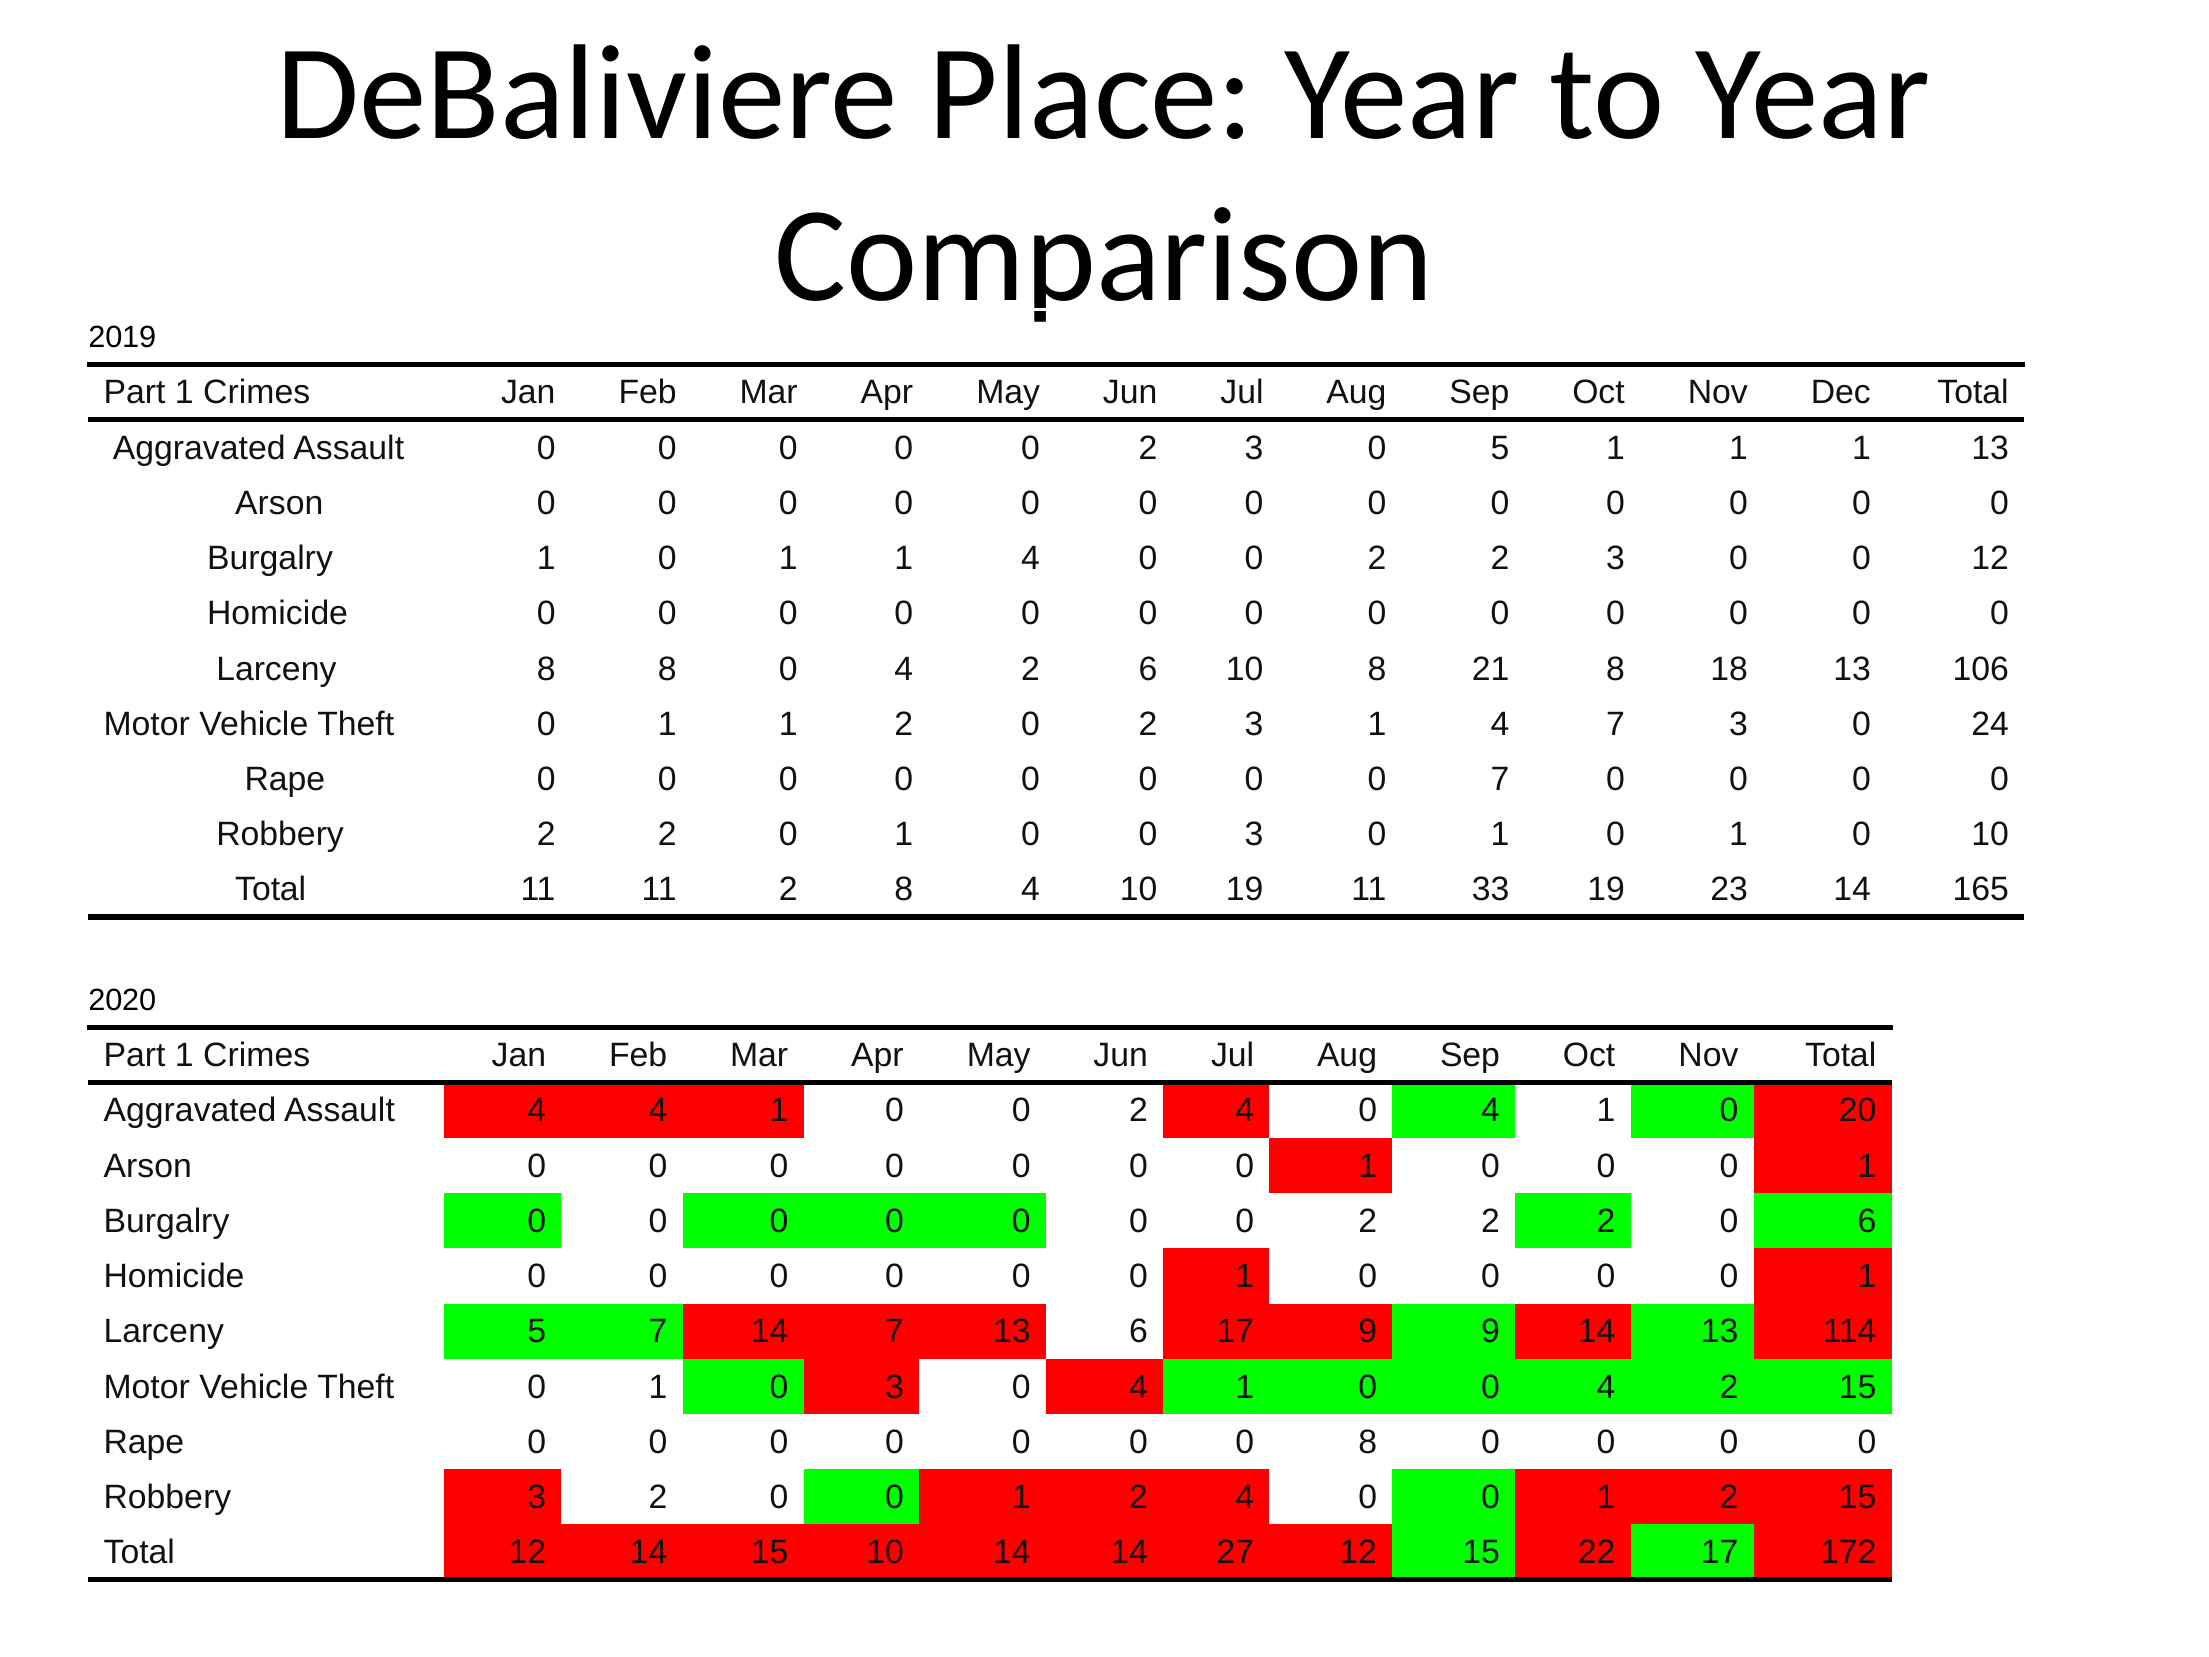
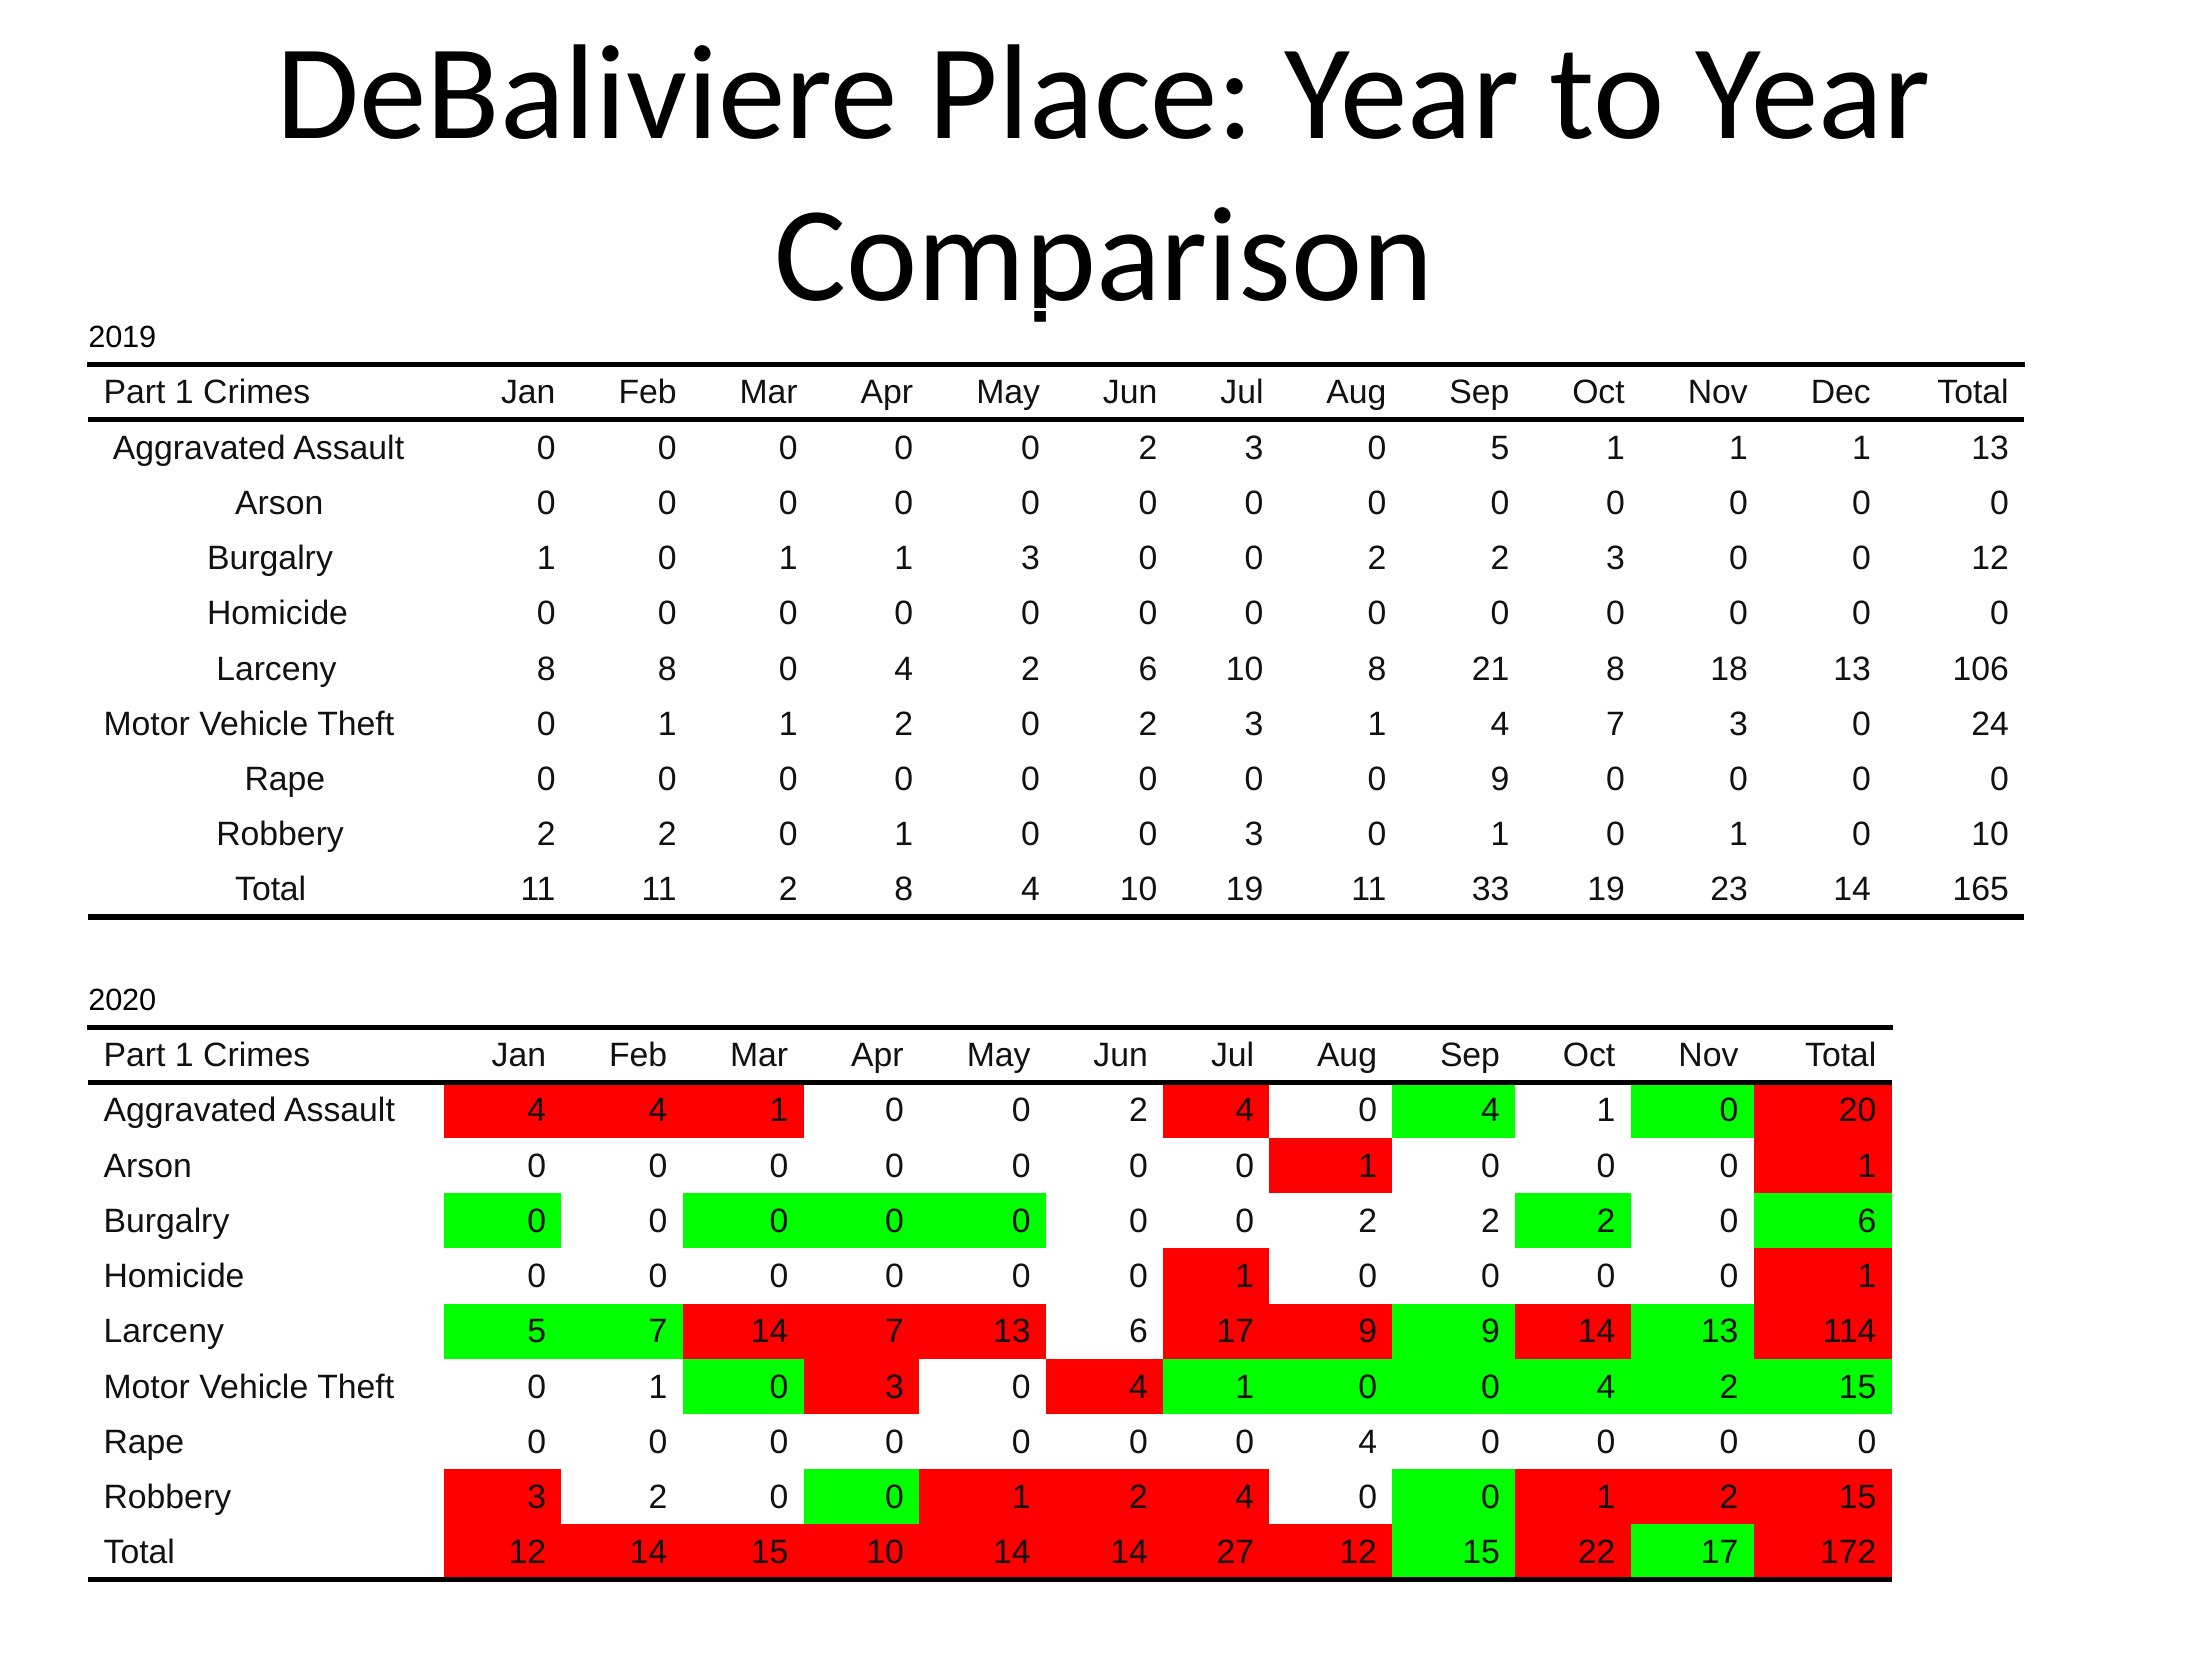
1 1 4: 4 -> 3
0 7: 7 -> 9
0 0 0 8: 8 -> 4
